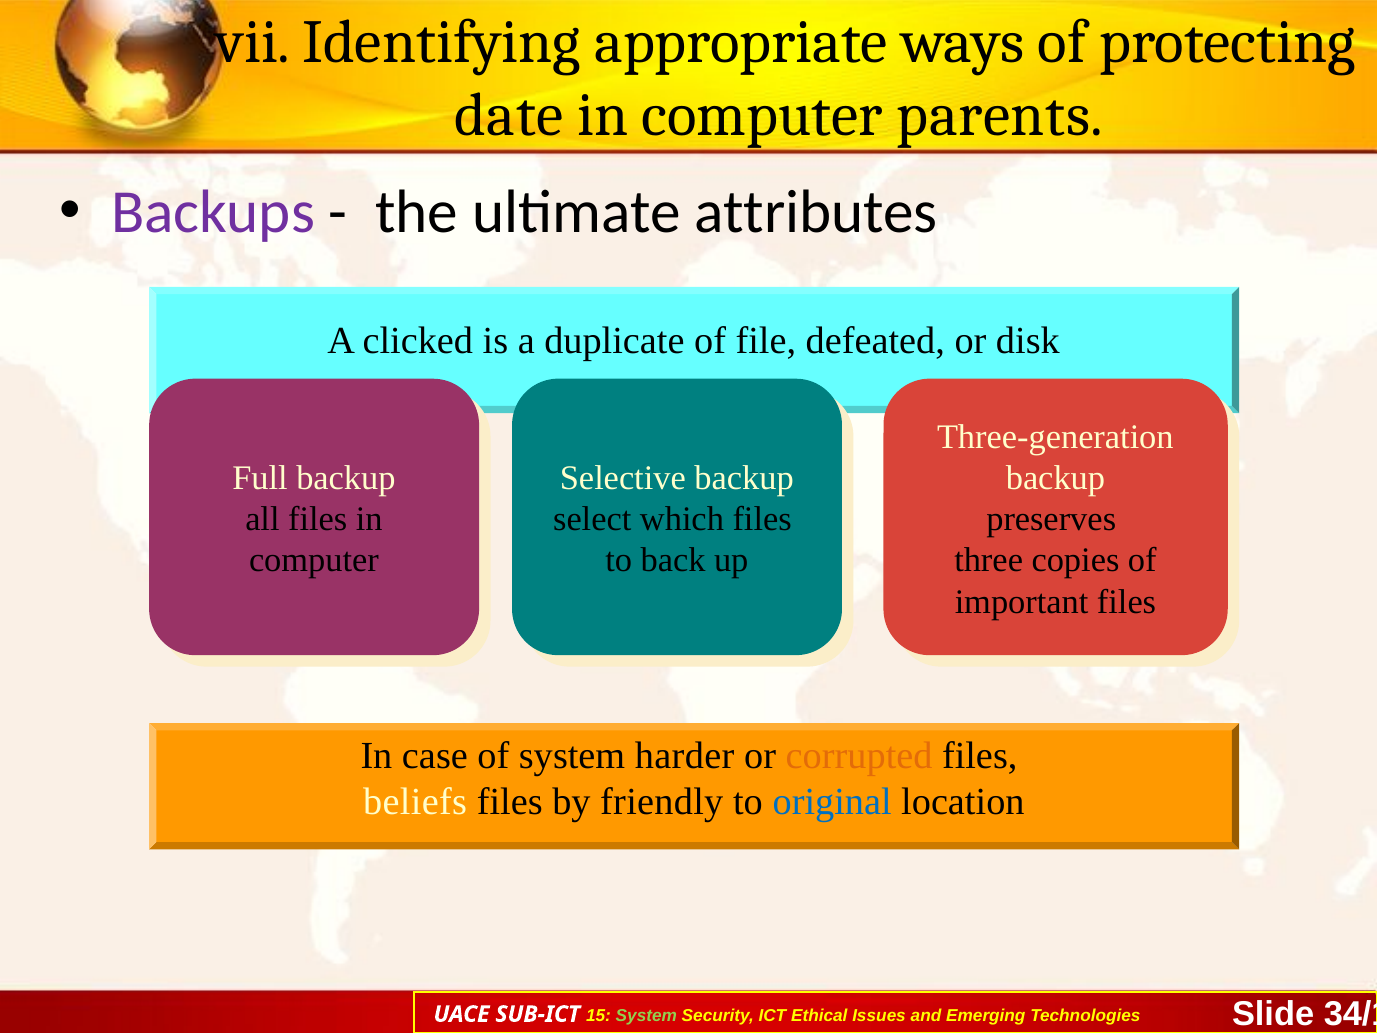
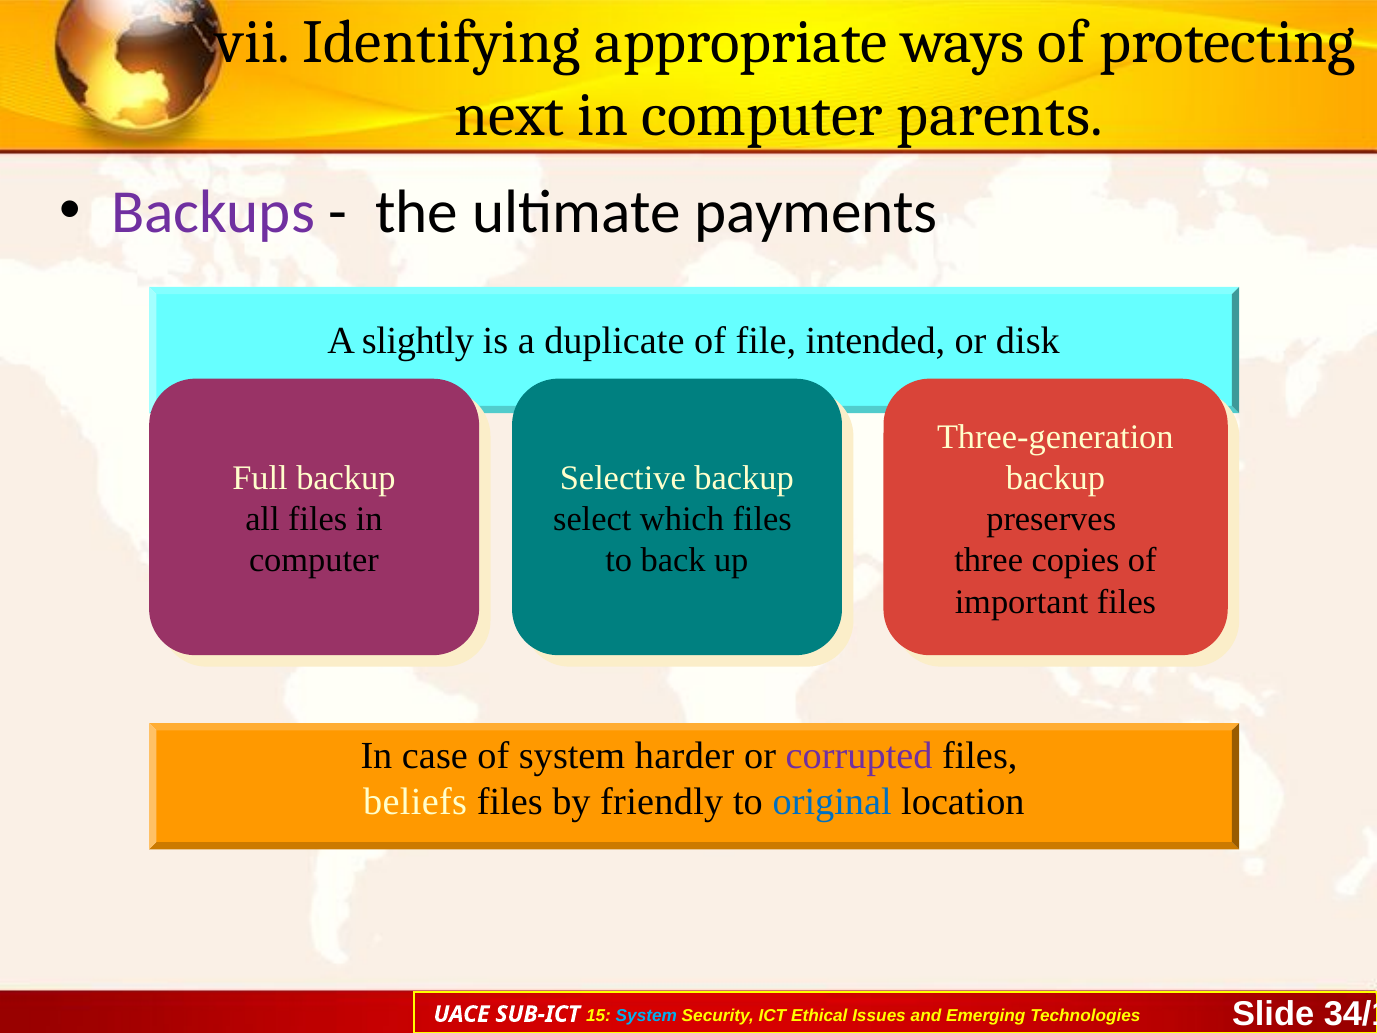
date: date -> next
attributes: attributes -> payments
clicked: clicked -> slightly
defeated: defeated -> intended
corrupted colour: orange -> purple
System at (646, 1016) colour: light green -> light blue
